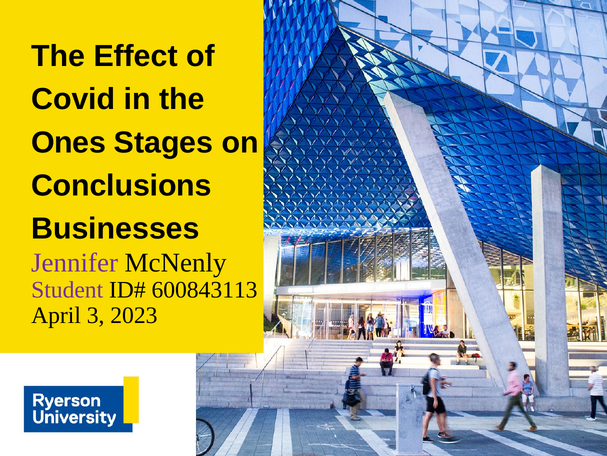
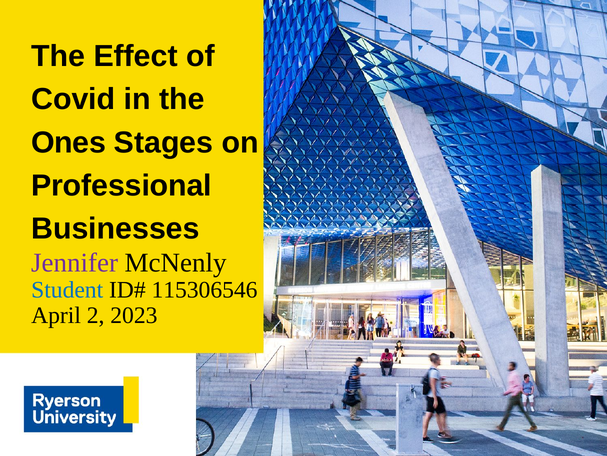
Conclusions: Conclusions -> Professional
Student colour: purple -> blue
600843113: 600843113 -> 115306546
3: 3 -> 2
